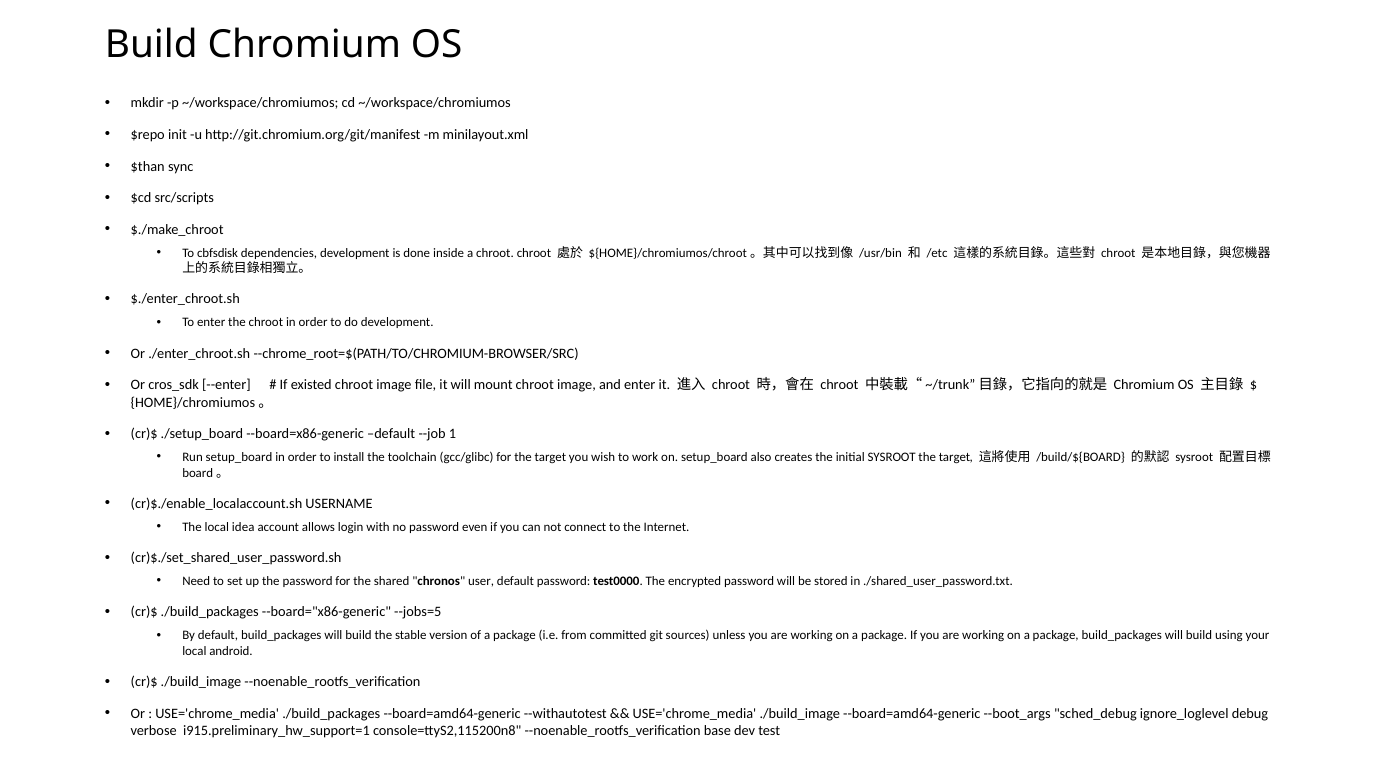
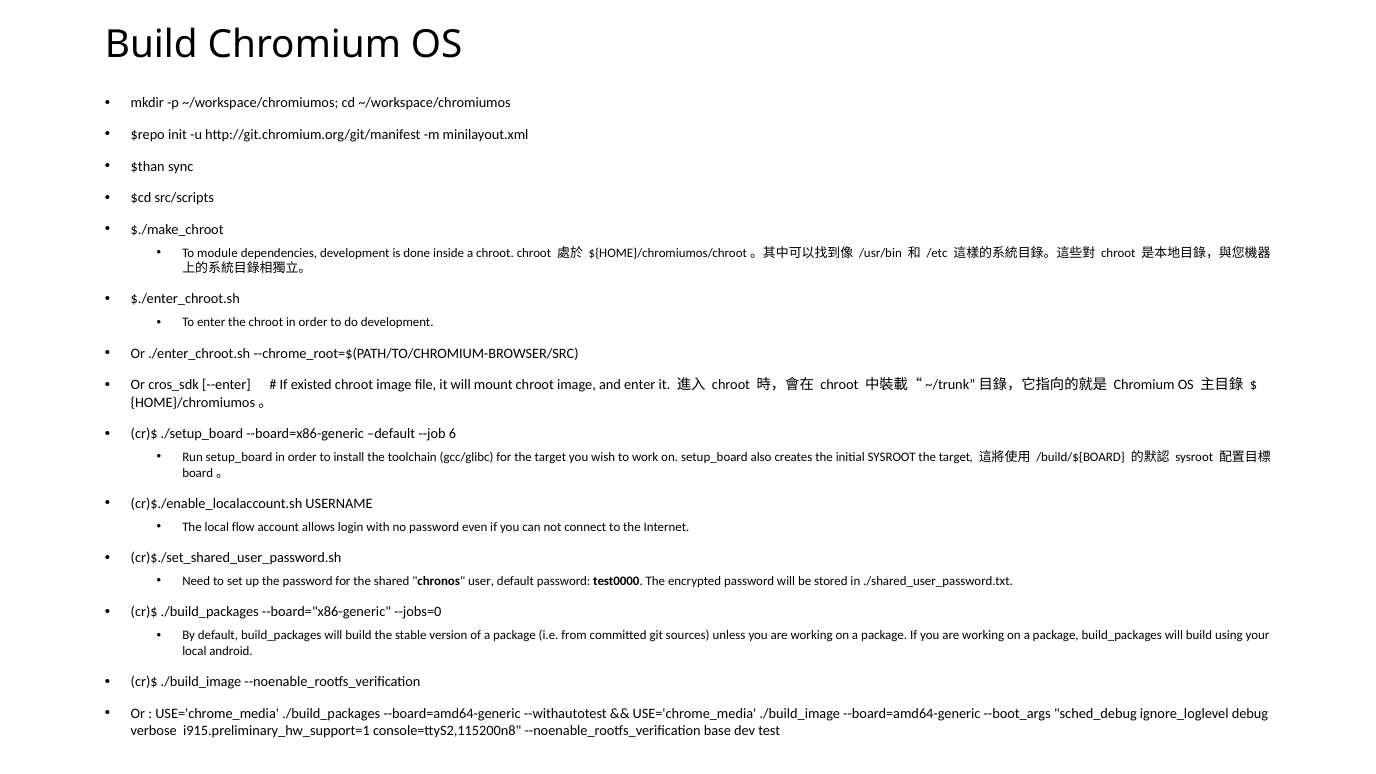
cbfsdisk: cbfsdisk -> module
1: 1 -> 6
idea: idea -> flow
--jobs=5: --jobs=5 -> --jobs=0
